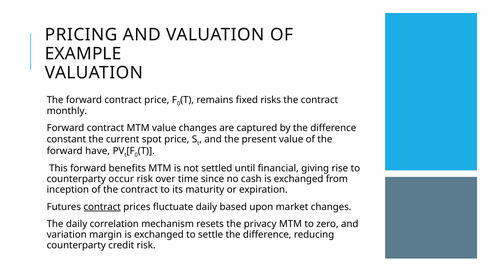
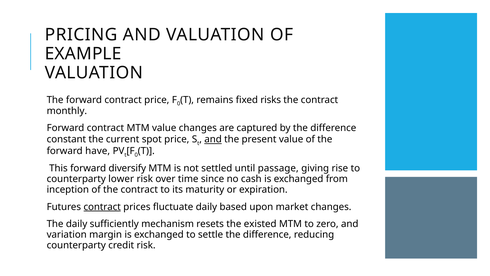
and at (213, 139) underline: none -> present
benefits: benefits -> diversify
financial: financial -> passage
occur: occur -> lower
correlation: correlation -> sufficiently
privacy: privacy -> existed
